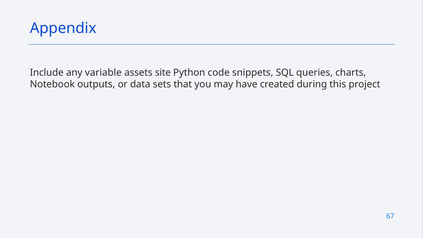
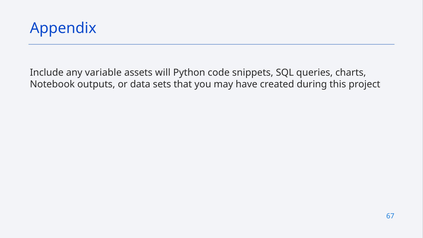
site: site -> will
